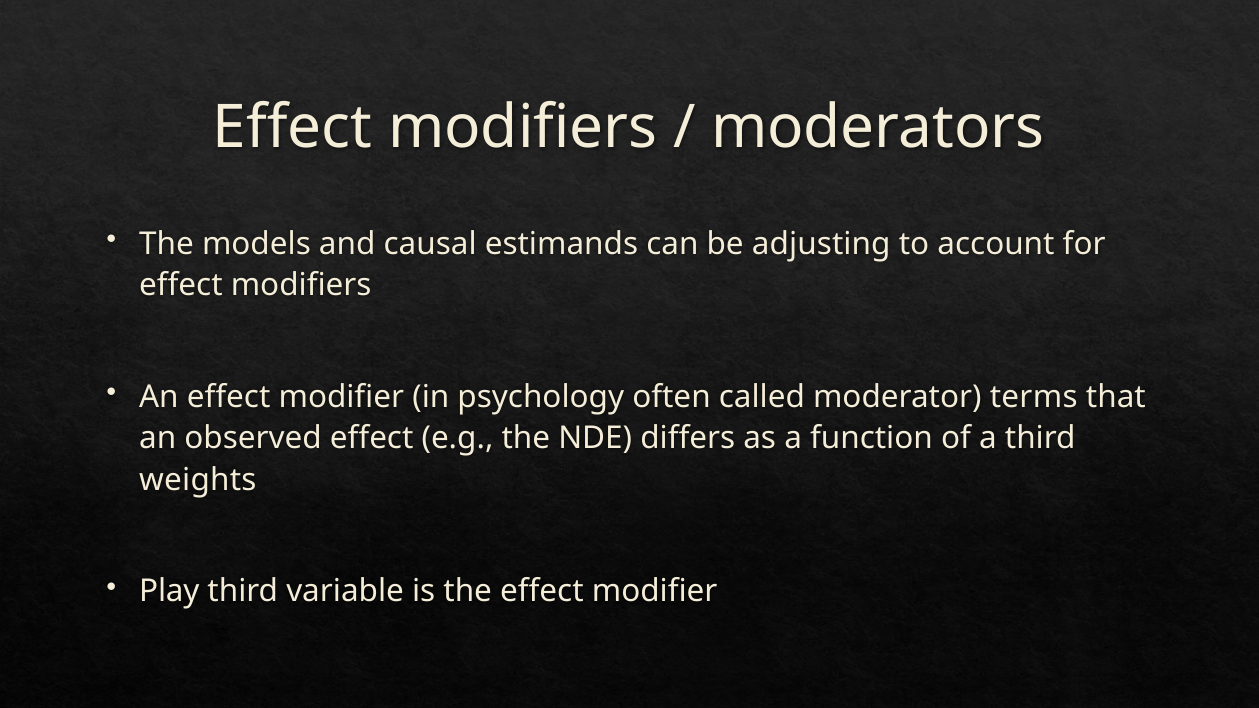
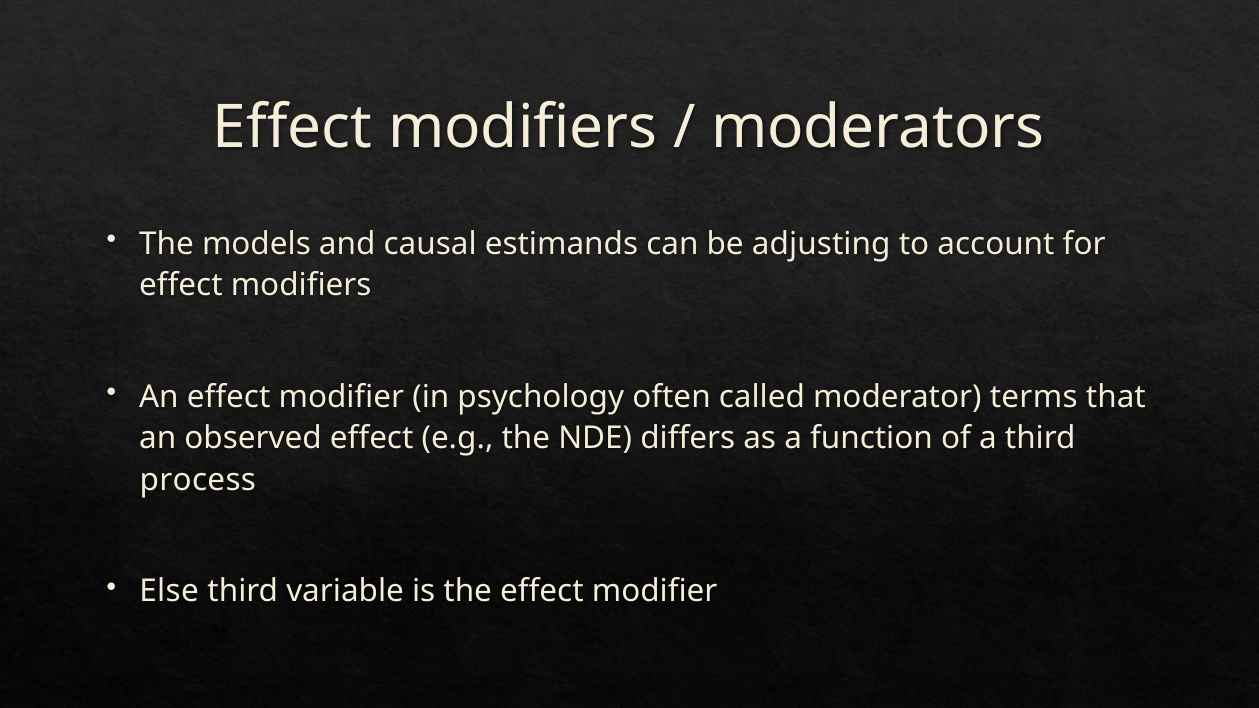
weights: weights -> process
Play: Play -> Else
